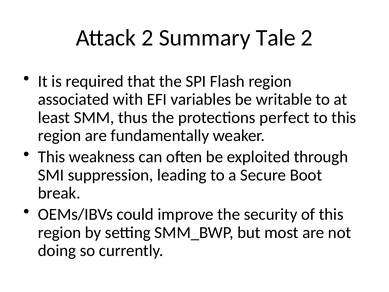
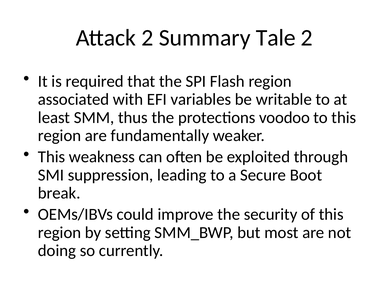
perfect: perfect -> voodoo
